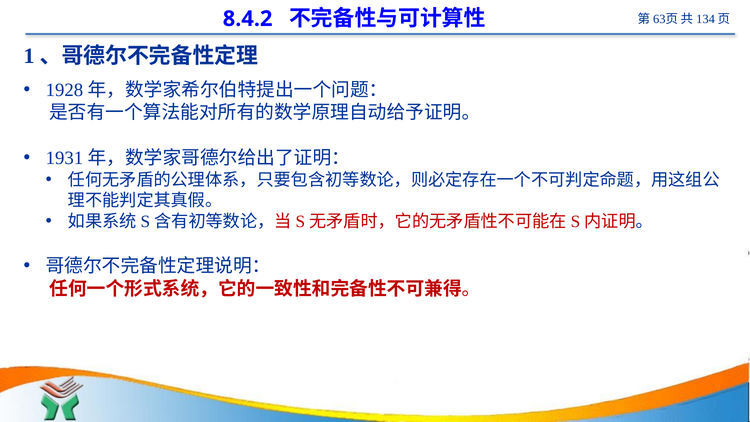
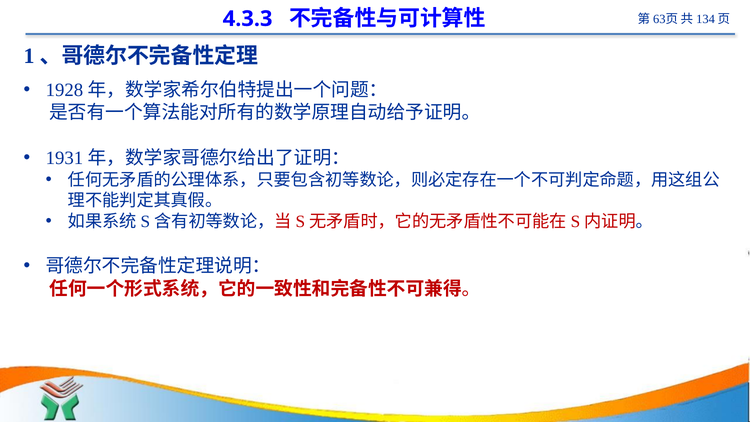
8.4.2: 8.4.2 -> 4.3.3
